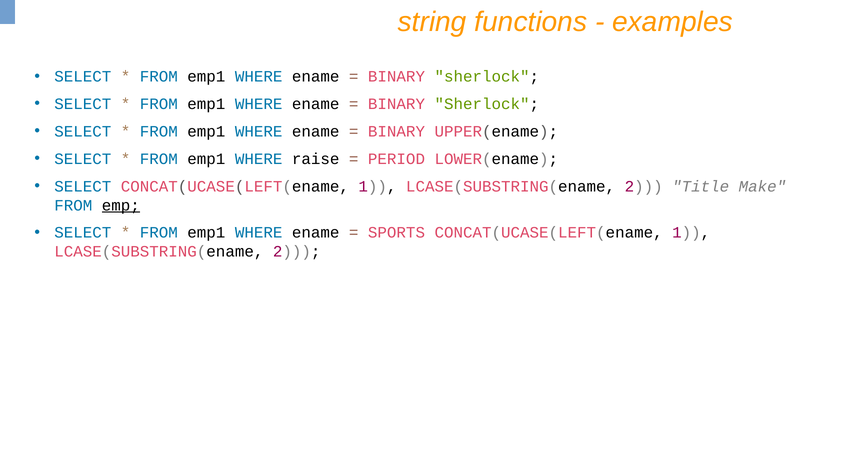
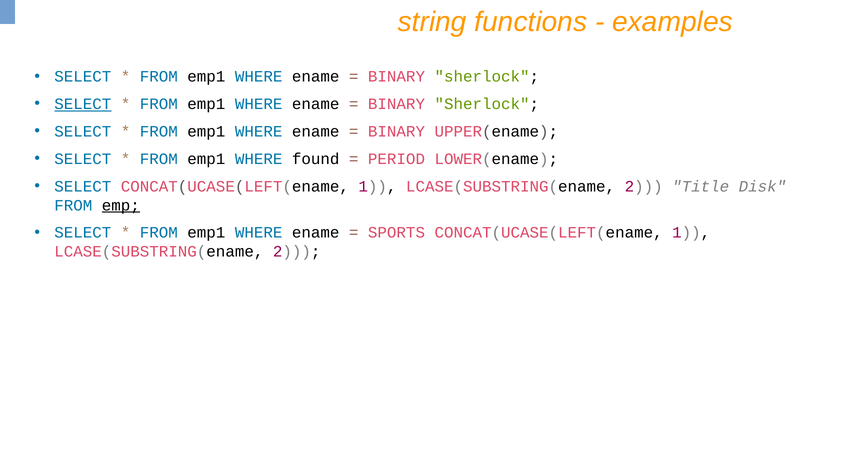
SELECT at (83, 104) underline: none -> present
raise: raise -> found
Make: Make -> Disk
